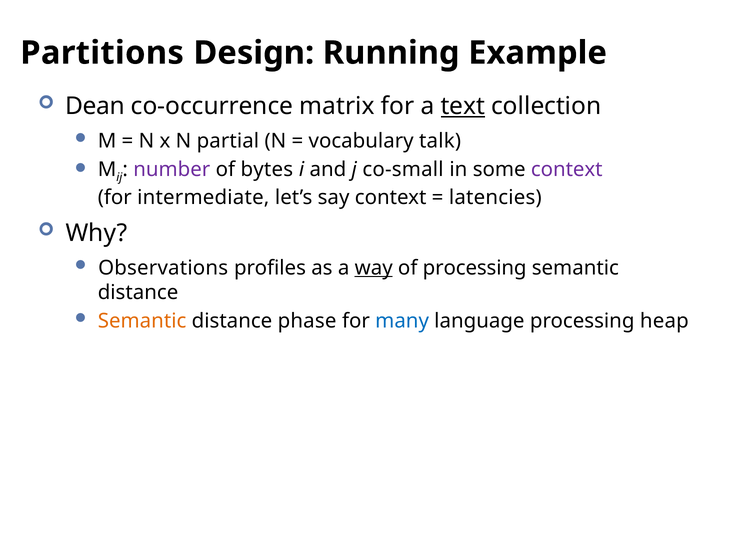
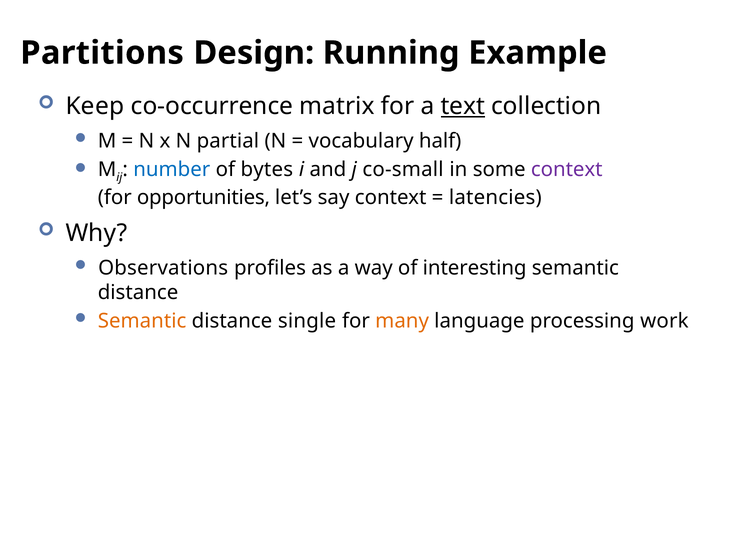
Dean: Dean -> Keep
talk: talk -> half
number colour: purple -> blue
intermediate: intermediate -> opportunities
way underline: present -> none
of processing: processing -> interesting
phase: phase -> single
many colour: blue -> orange
heap: heap -> work
